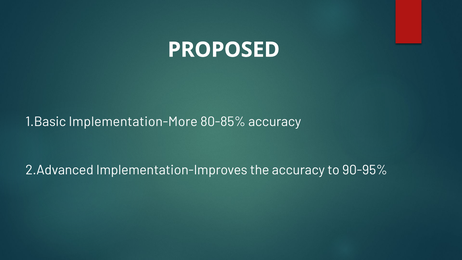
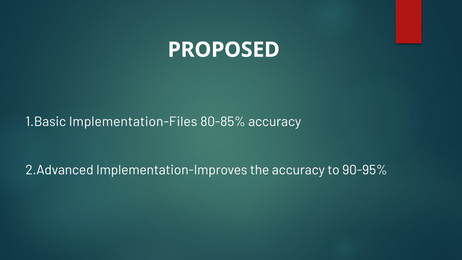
Implementation-More: Implementation-More -> Implementation-Files
